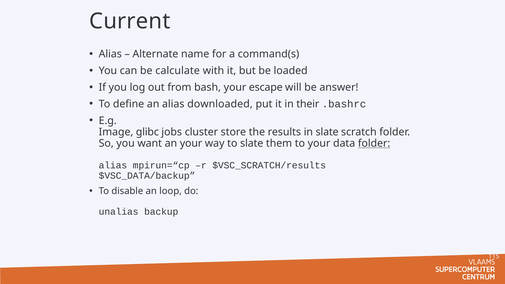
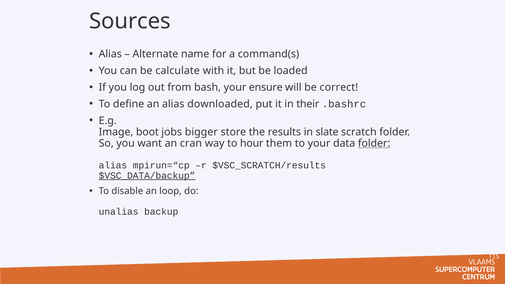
Current: Current -> Sources
escape: escape -> ensure
answer: answer -> correct
glibc: glibc -> boot
cluster: cluster -> bigger
an your: your -> cran
to slate: slate -> hour
$VSC_DATA/backup underline: none -> present
